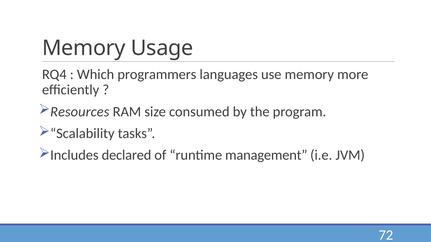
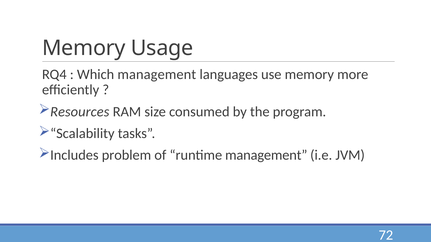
Which programmers: programmers -> management
declared: declared -> problem
